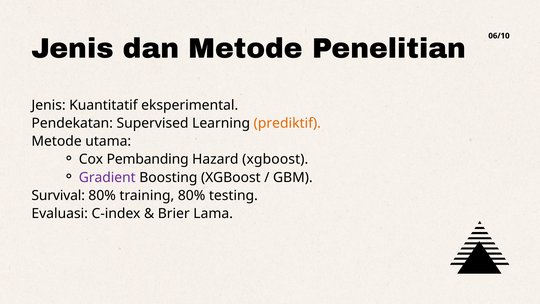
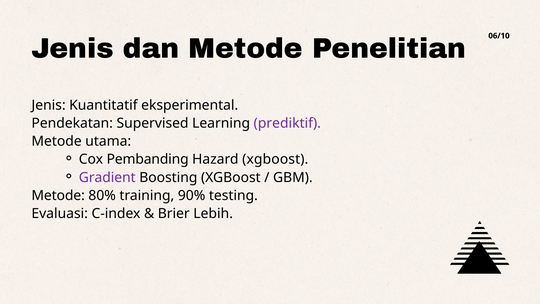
prediktif colour: orange -> purple
Survival at (58, 195): Survival -> Metode
training 80%: 80% -> 90%
Lama: Lama -> Lebih
